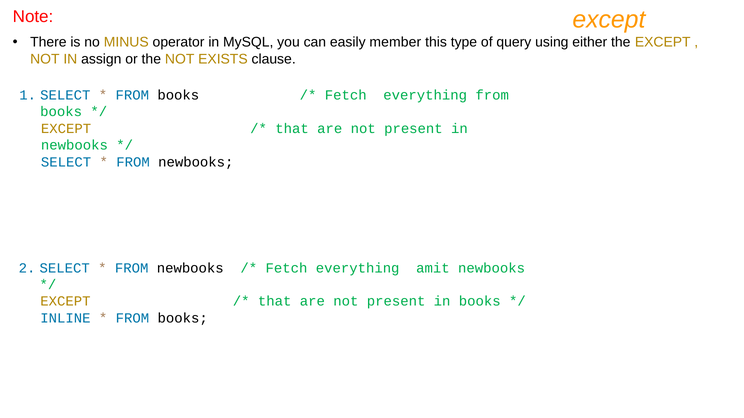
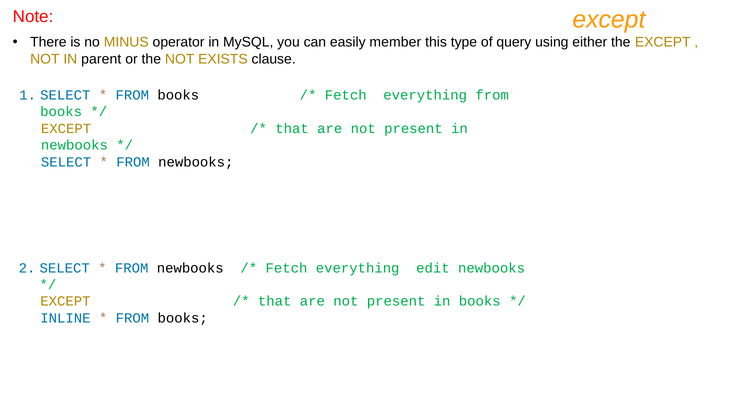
assign: assign -> parent
amit: amit -> edit
